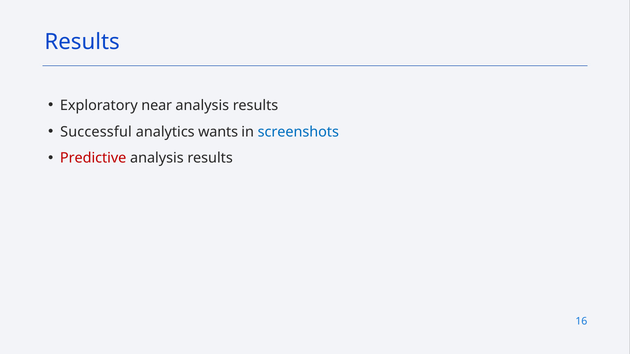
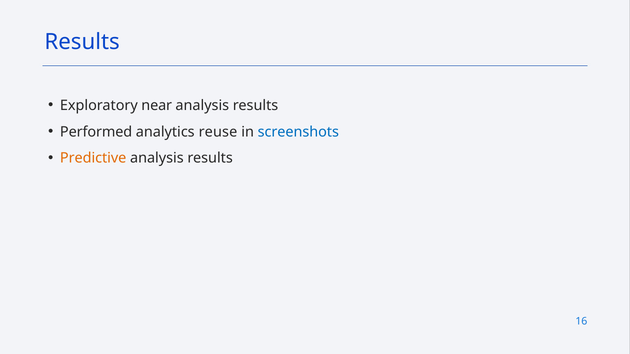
Successful: Successful -> Performed
wants: wants -> reuse
Predictive colour: red -> orange
